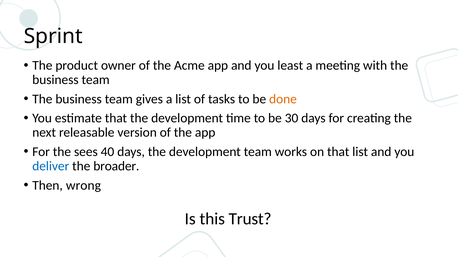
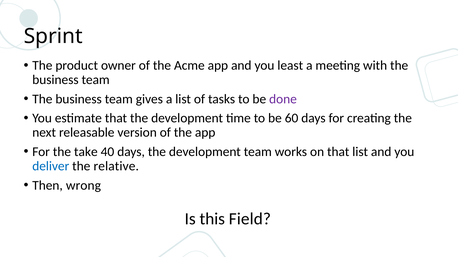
done colour: orange -> purple
30: 30 -> 60
sees: sees -> take
broader: broader -> relative
Trust: Trust -> Field
